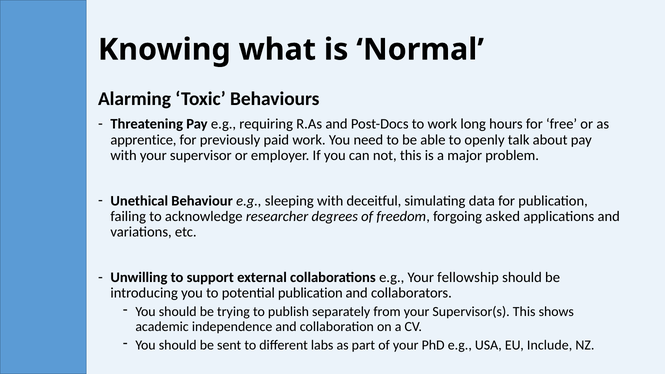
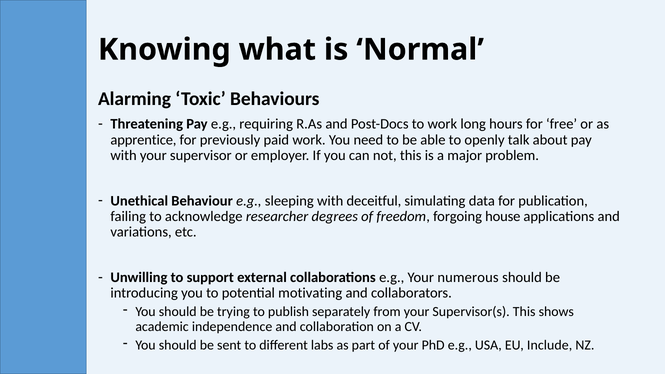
asked: asked -> house
fellowship: fellowship -> numerous
potential publication: publication -> motivating
